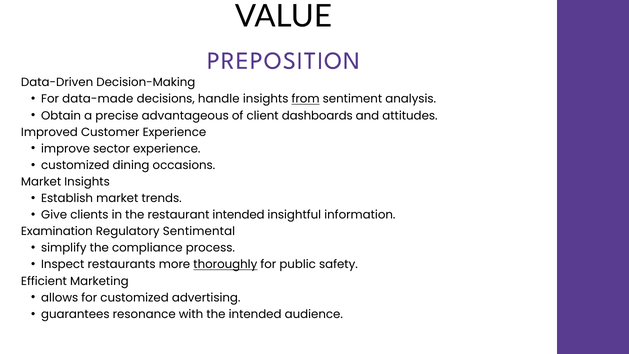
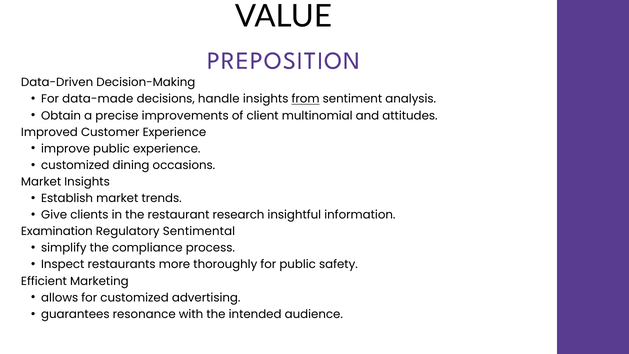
advantageous: advantageous -> improvements
dashboards: dashboards -> multinomial
improve sector: sector -> public
restaurant intended: intended -> research
thoroughly underline: present -> none
